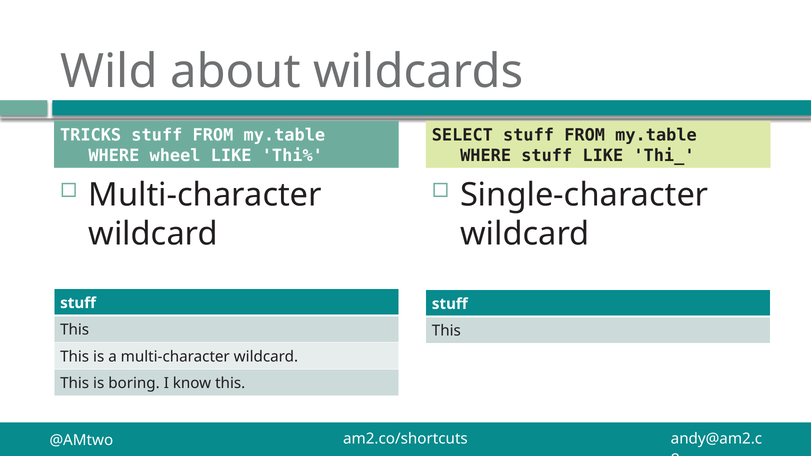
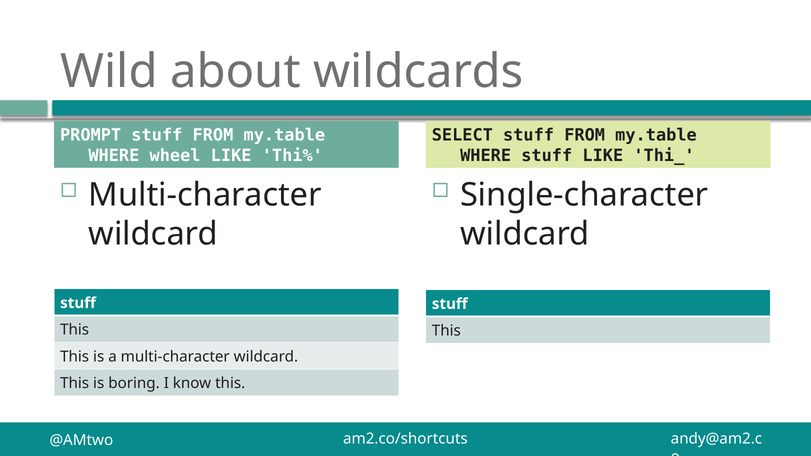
TRICKS: TRICKS -> PROMPT
